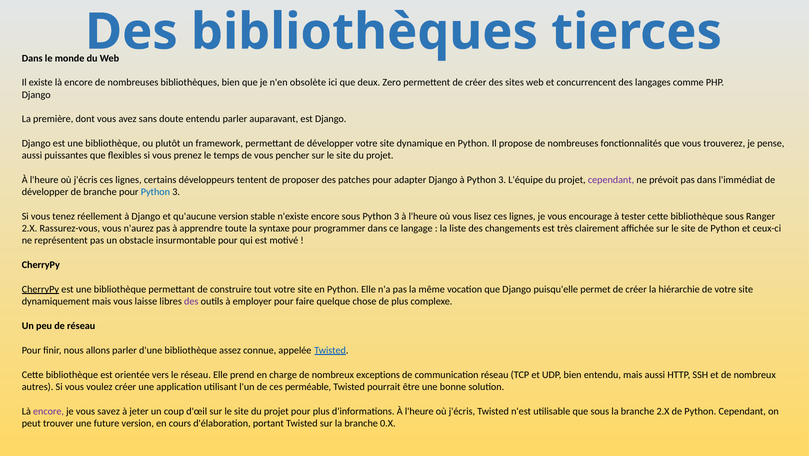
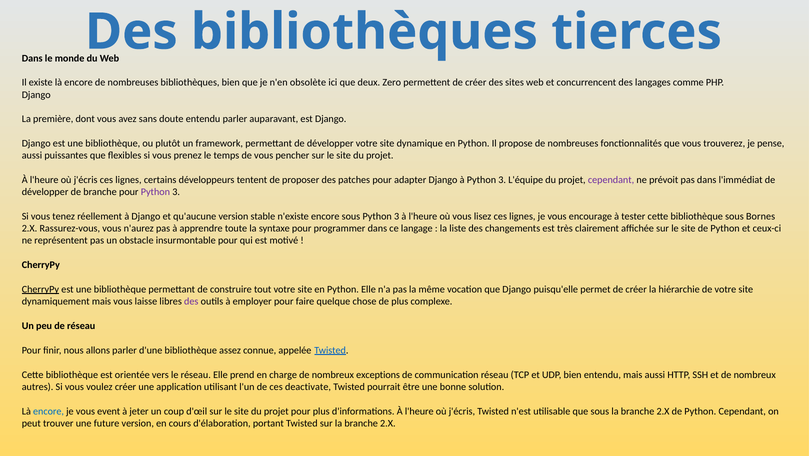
Python at (155, 192) colour: blue -> purple
Ranger: Ranger -> Bornes
perméable: perméable -> deactivate
encore at (49, 411) colour: purple -> blue
savez: savez -> event
sur la branche 0.X: 0.X -> 2.X
